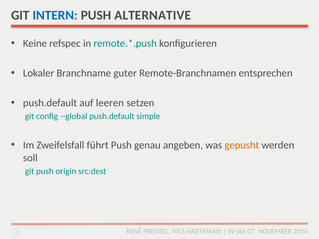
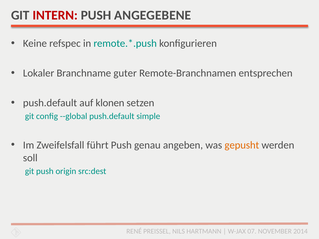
INTERN colour: blue -> red
ALTERNATIVE: ALTERNATIVE -> ANGEGEBENE
leeren: leeren -> klonen
